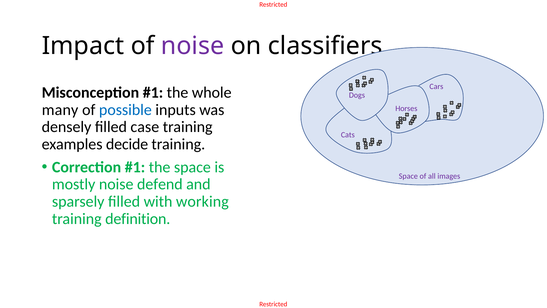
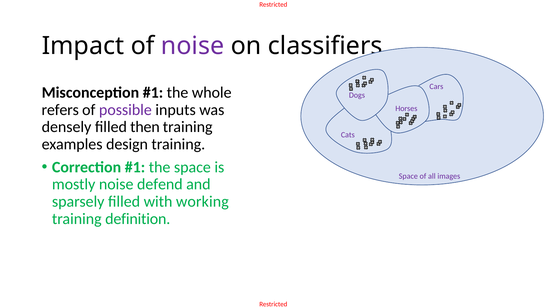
many: many -> refers
possible colour: blue -> purple
case: case -> then
decide: decide -> design
